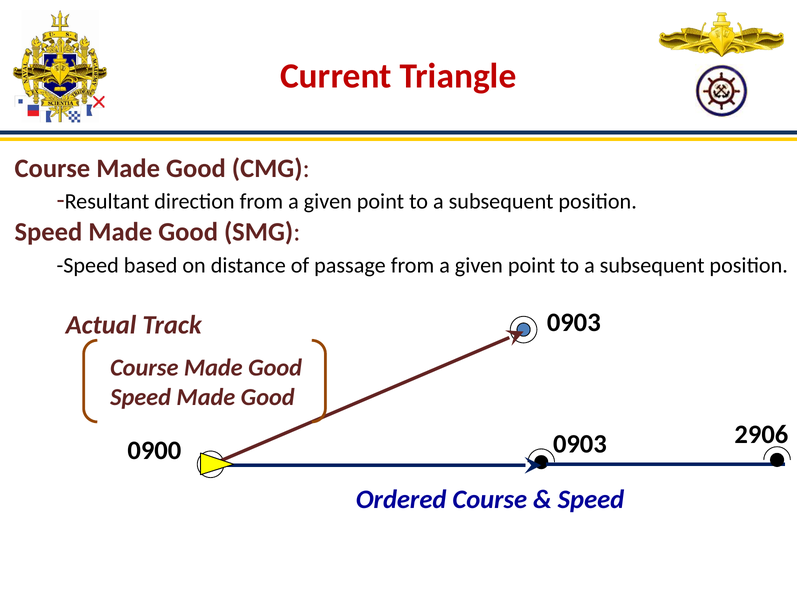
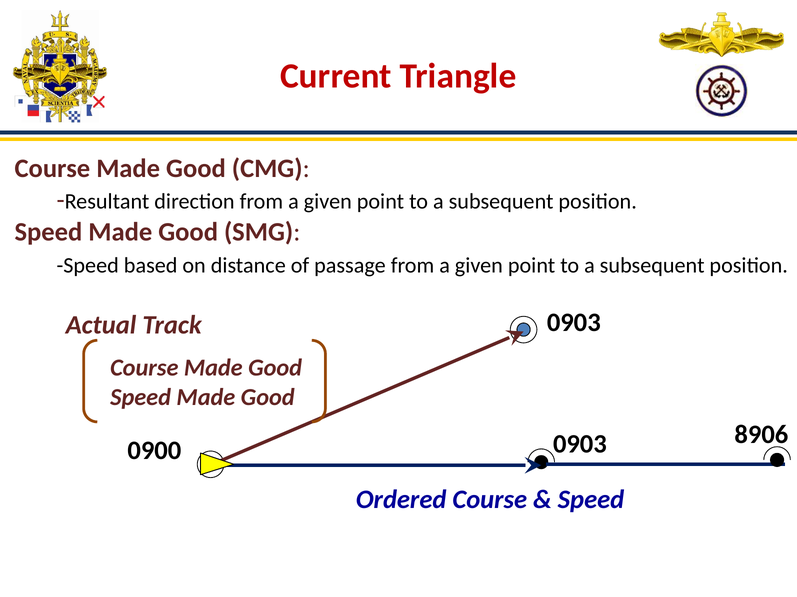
2906: 2906 -> 8906
